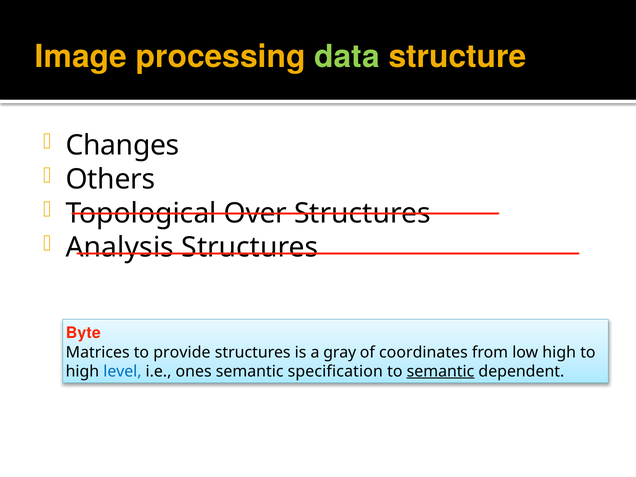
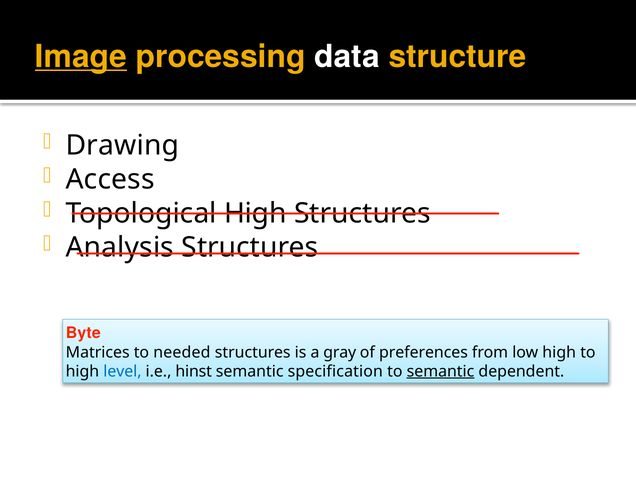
Image underline: none -> present
data colour: light green -> white
Changes: Changes -> Drawing
Others: Others -> Access
Topological Over: Over -> High
provide: provide -> needed
coordinates: coordinates -> preferences
ones: ones -> hinst
